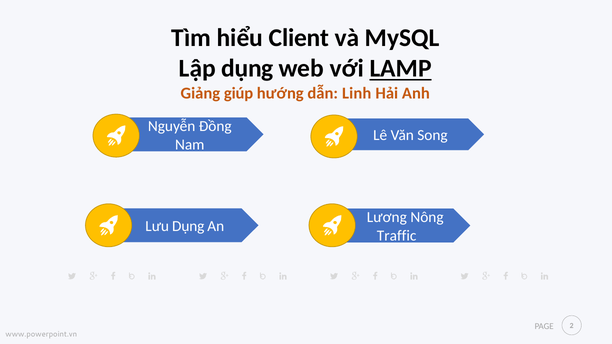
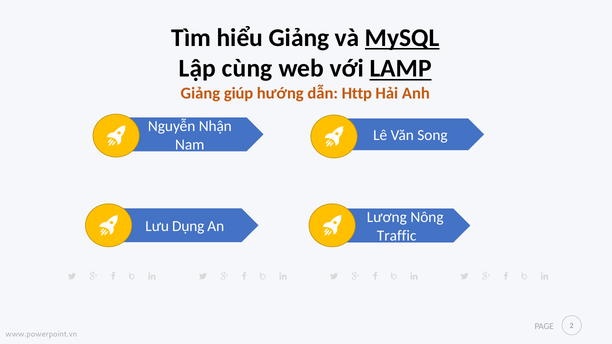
hiểu Client: Client -> Giảng
MySQL underline: none -> present
Lập dụng: dụng -> cùng
Linh: Linh -> Http
Đồng: Đồng -> Nhận
